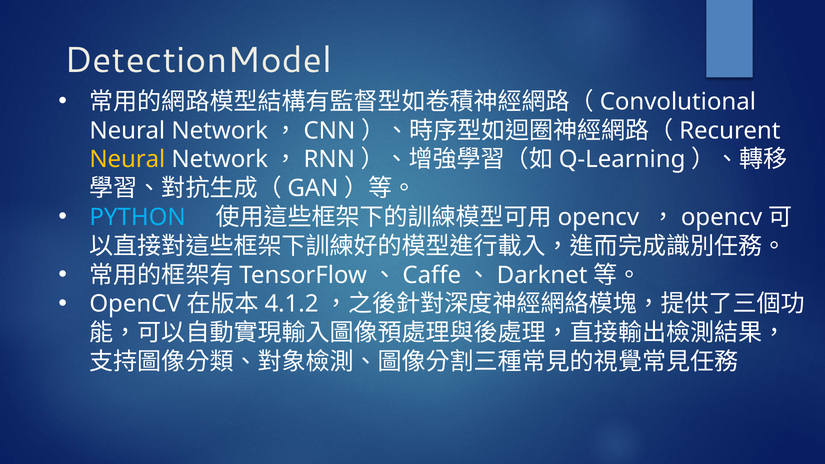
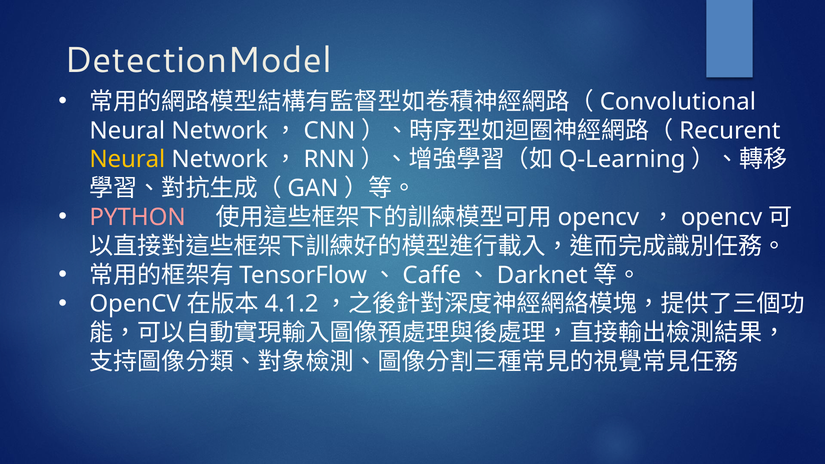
PYTHON colour: light blue -> pink
